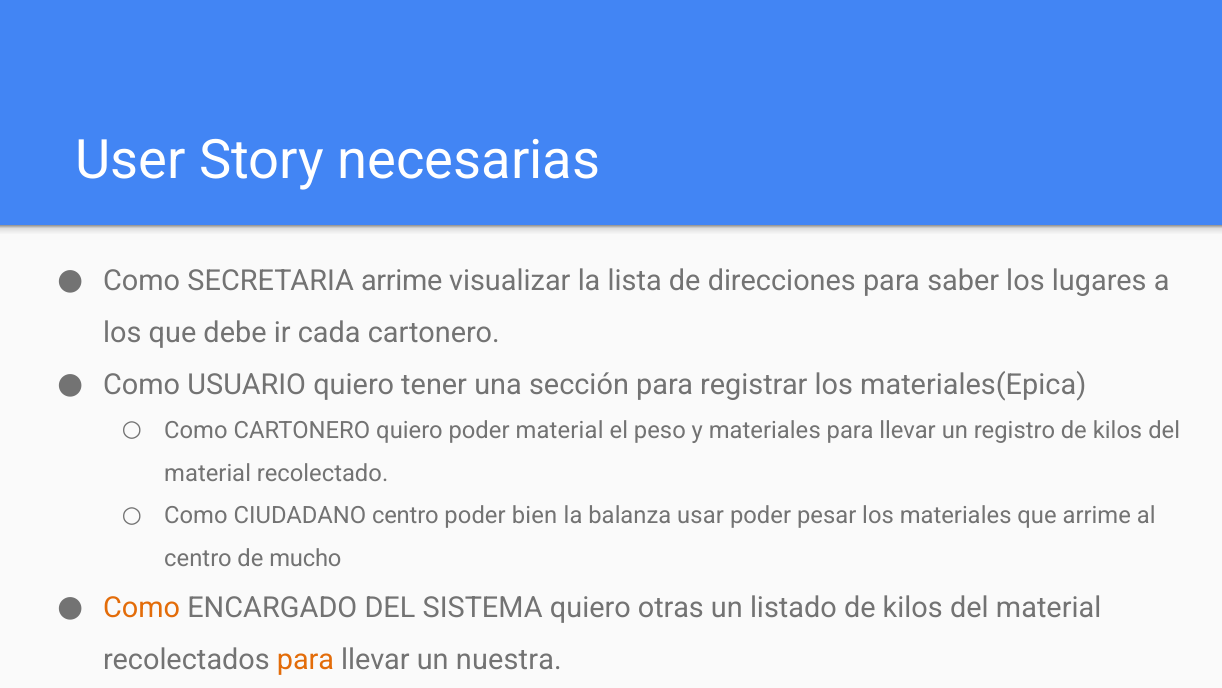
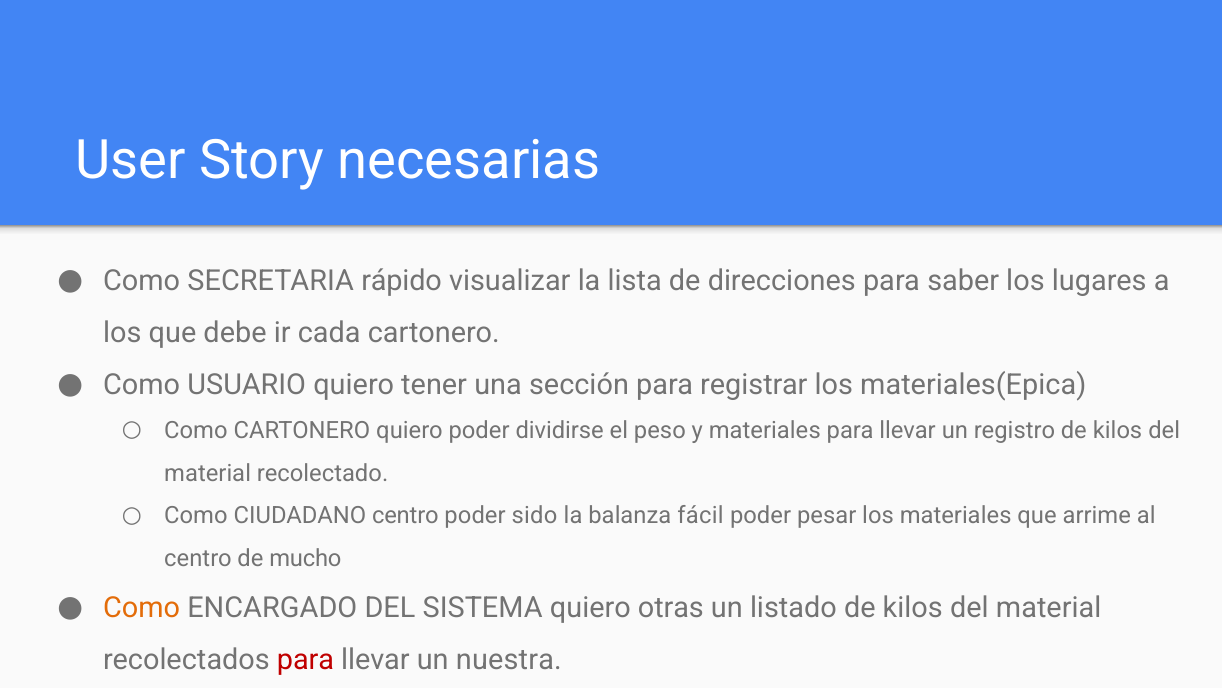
SECRETARIA arrime: arrime -> rápido
poder material: material -> dividirse
bien: bien -> sido
usar: usar -> fácil
para at (305, 660) colour: orange -> red
